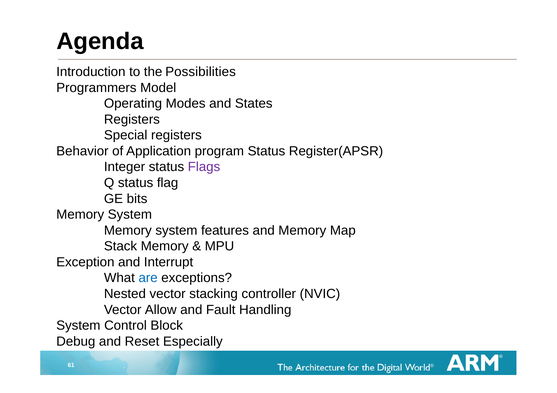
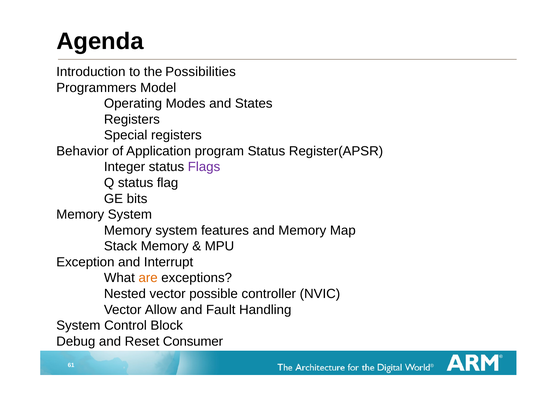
are colour: blue -> orange
stacking: stacking -> possible
Especially: Especially -> Consumer
